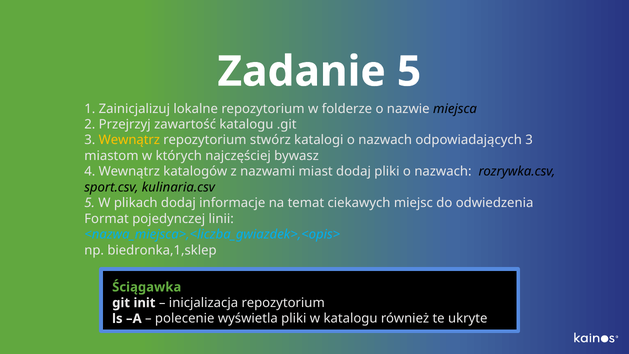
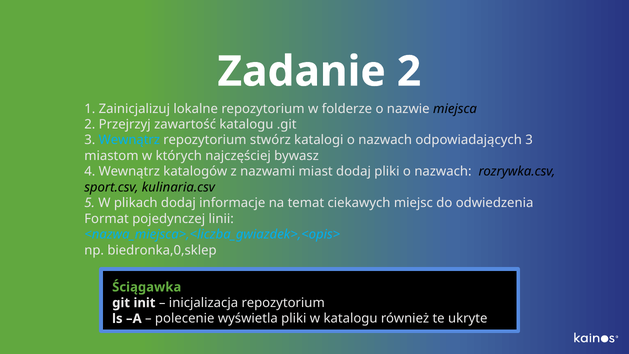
Zadanie 5: 5 -> 2
Wewnątrz at (129, 140) colour: yellow -> light blue
biedronka,1,sklep: biedronka,1,sklep -> biedronka,0,sklep
